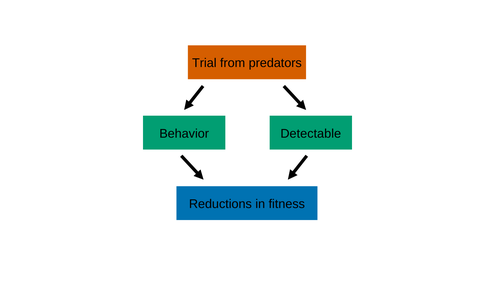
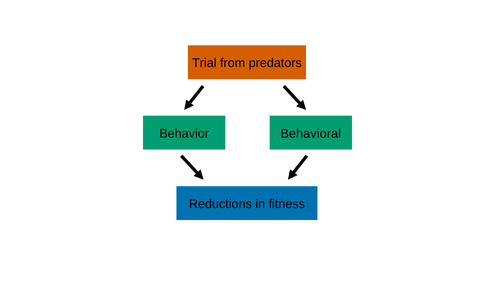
Detectable: Detectable -> Behavioral
